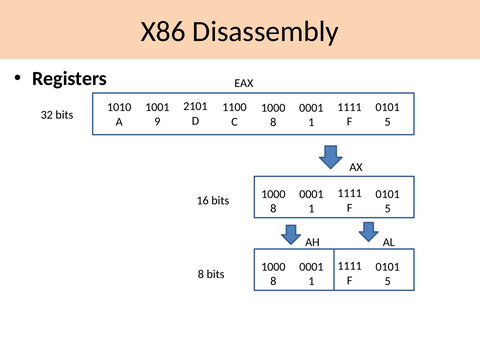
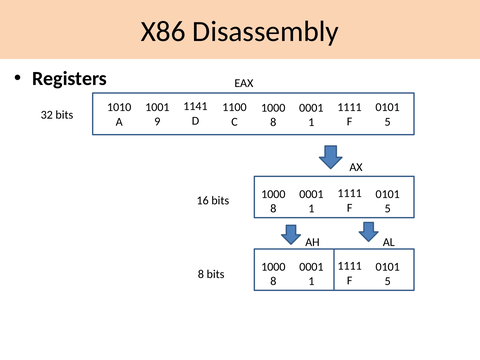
2101: 2101 -> 1141
